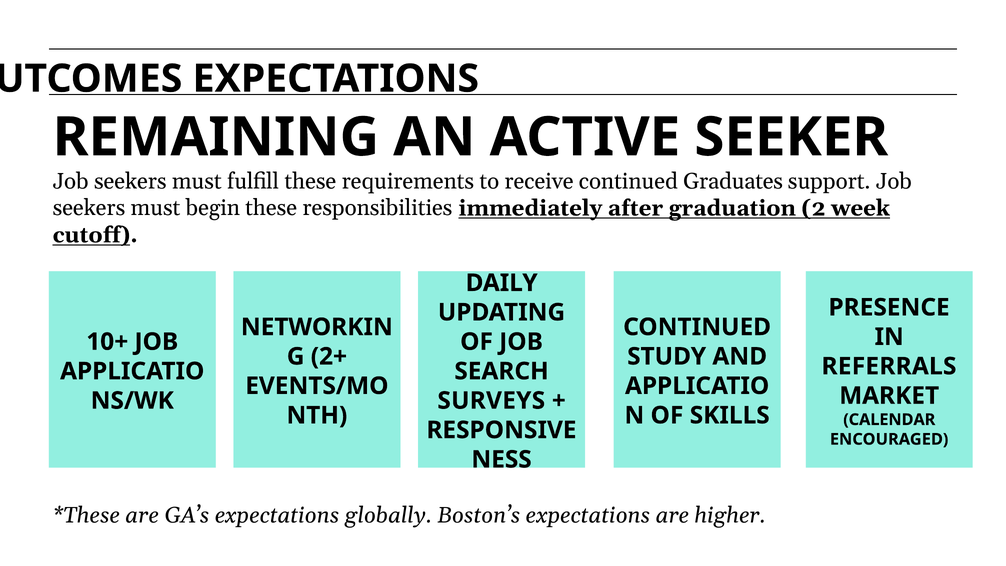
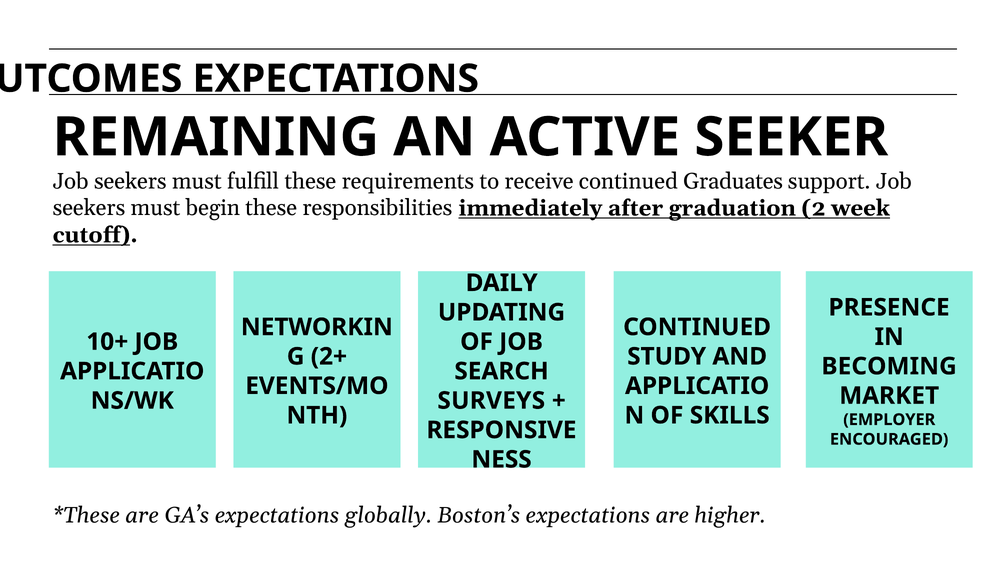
REFERRALS: REFERRALS -> BECOMING
CALENDAR: CALENDAR -> EMPLOYER
